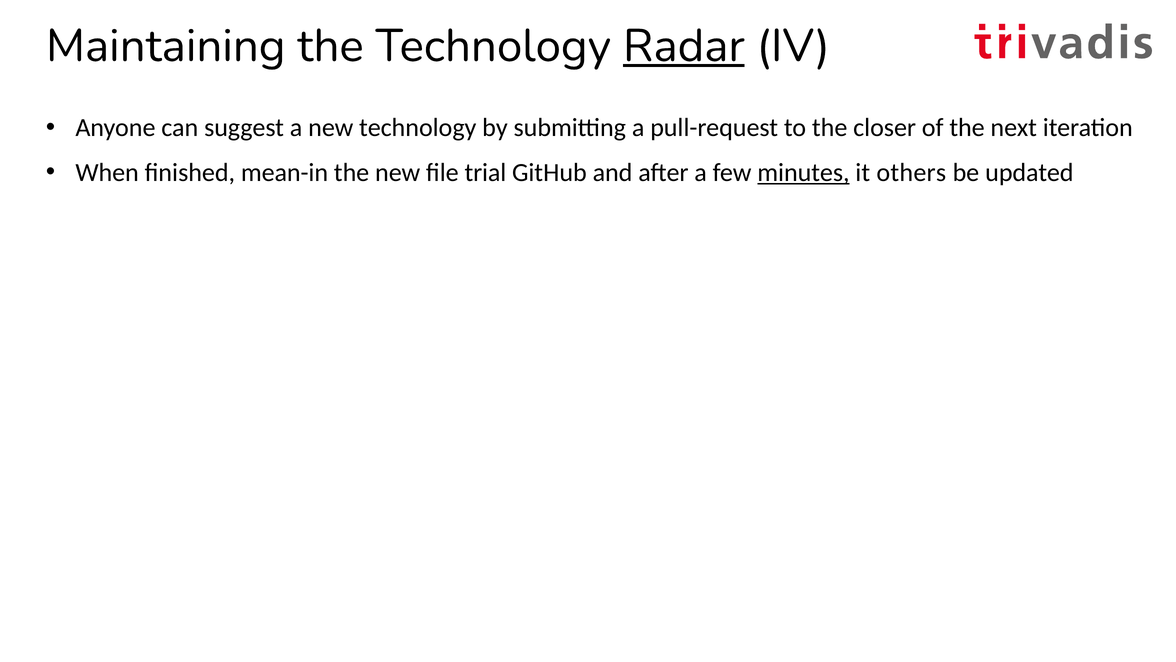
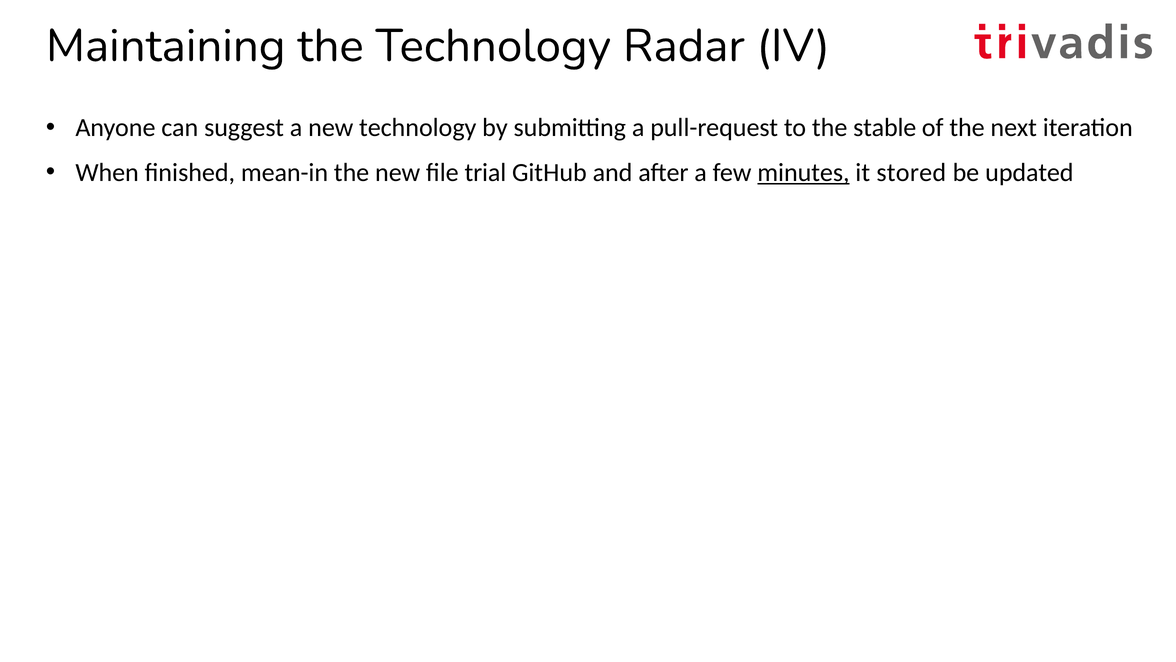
Radar underline: present -> none
closer: closer -> stable
others: others -> stored
